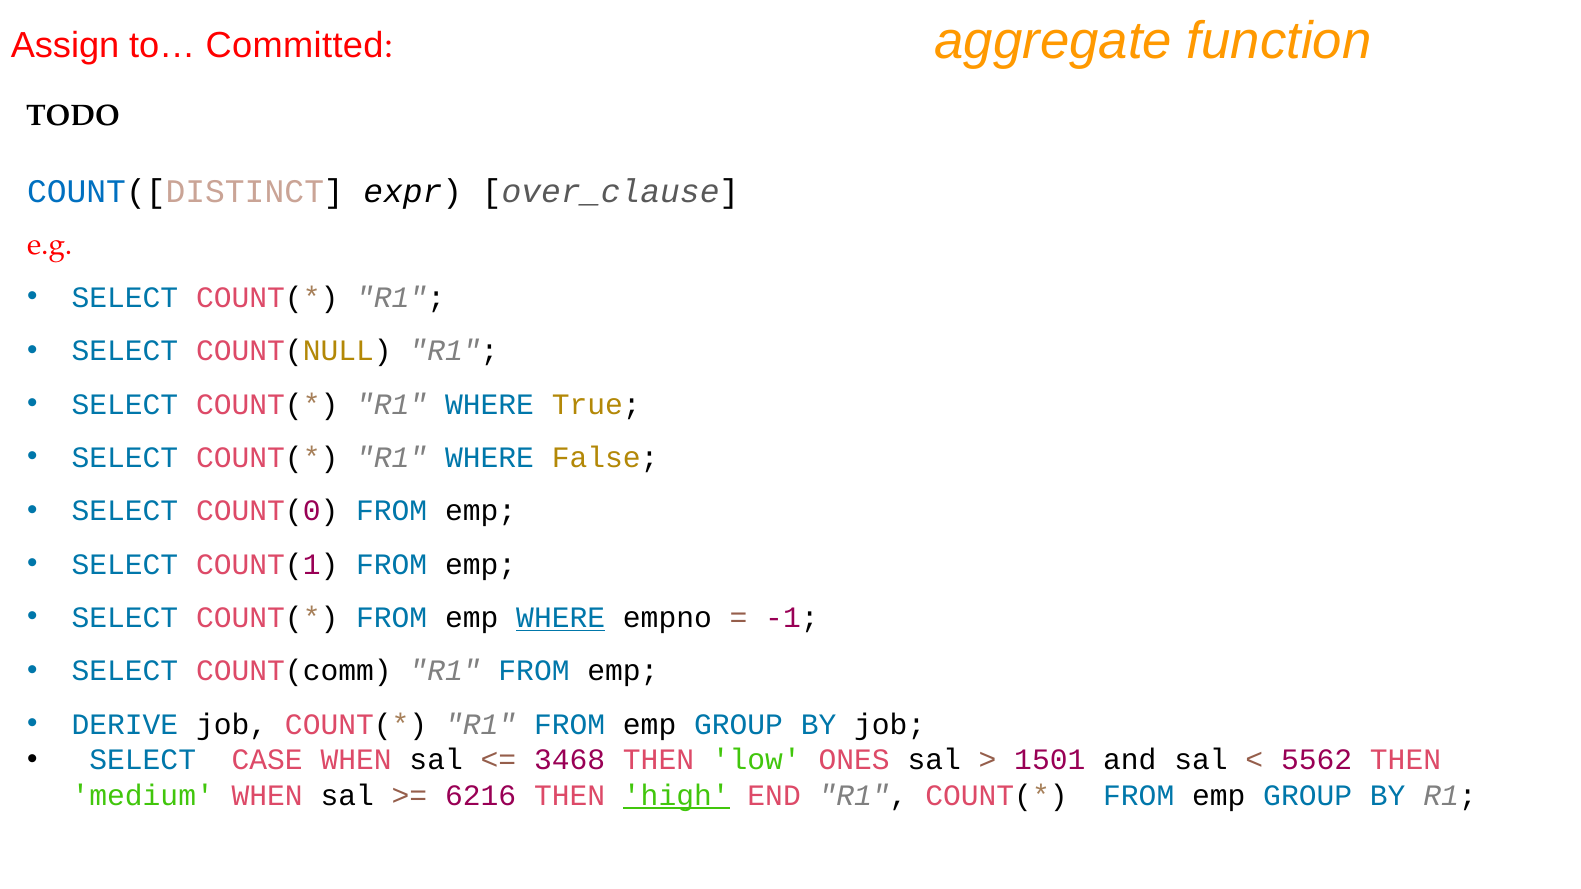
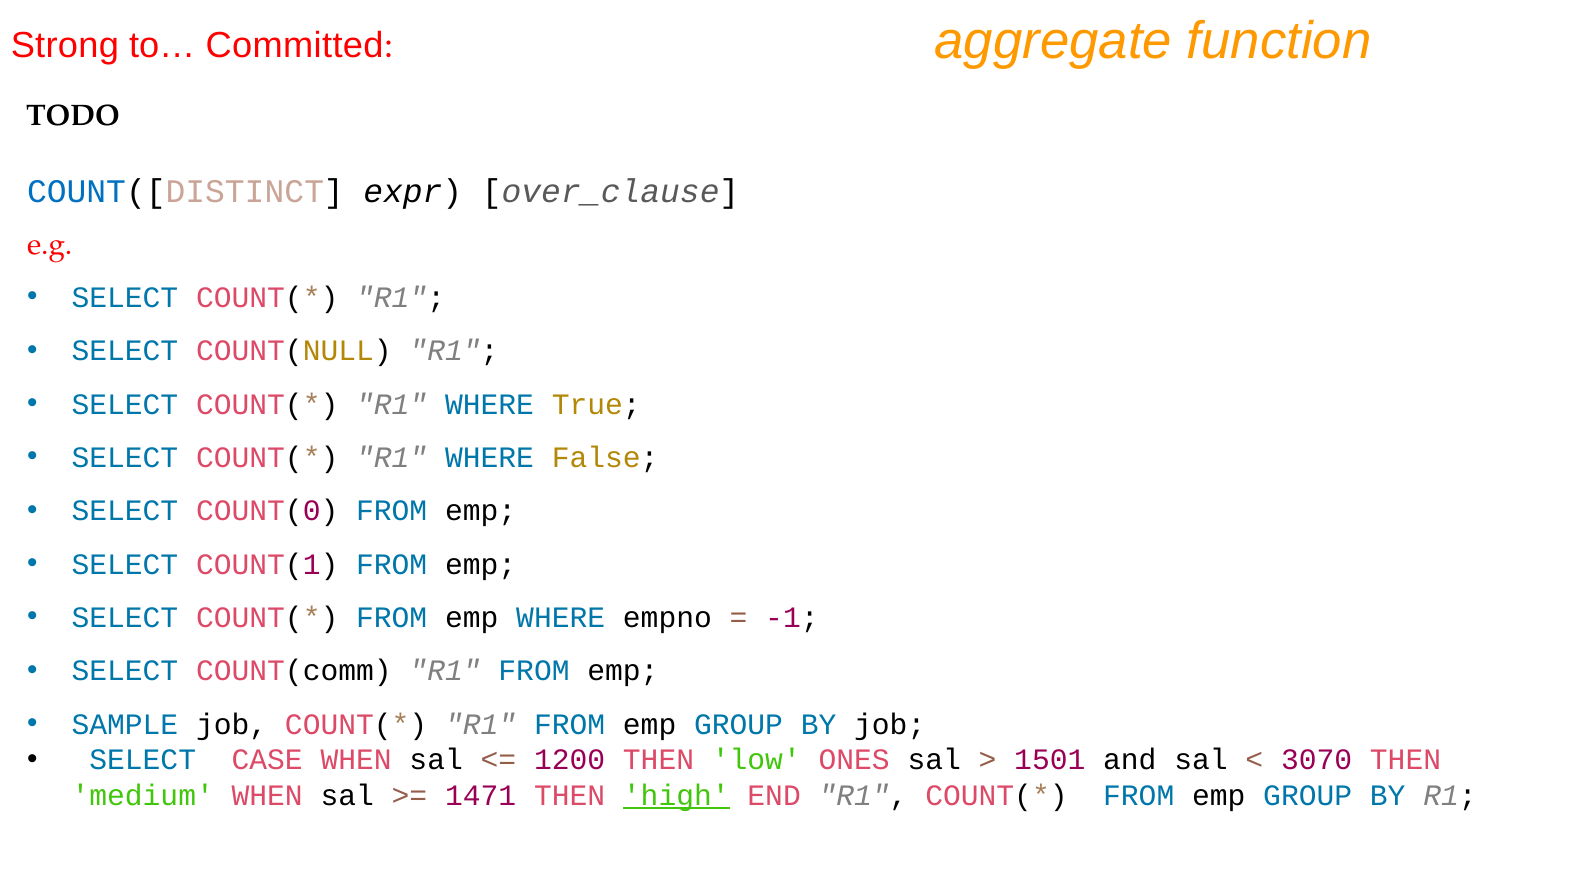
Assign: Assign -> Strong
WHERE at (561, 618) underline: present -> none
DERIVE: DERIVE -> SAMPLE
3468: 3468 -> 1200
5562: 5562 -> 3070
6216: 6216 -> 1471
